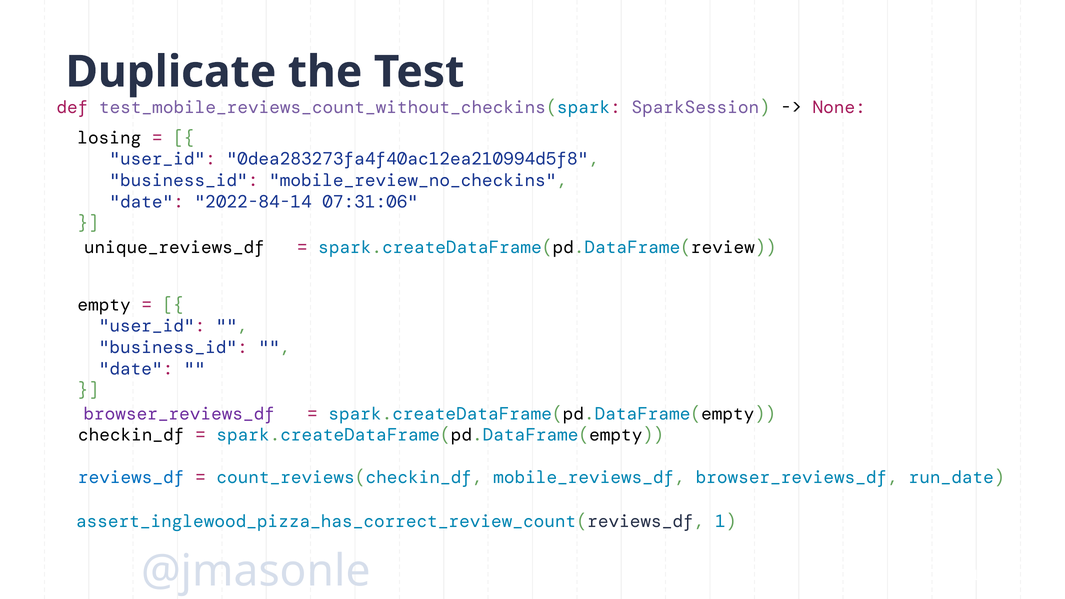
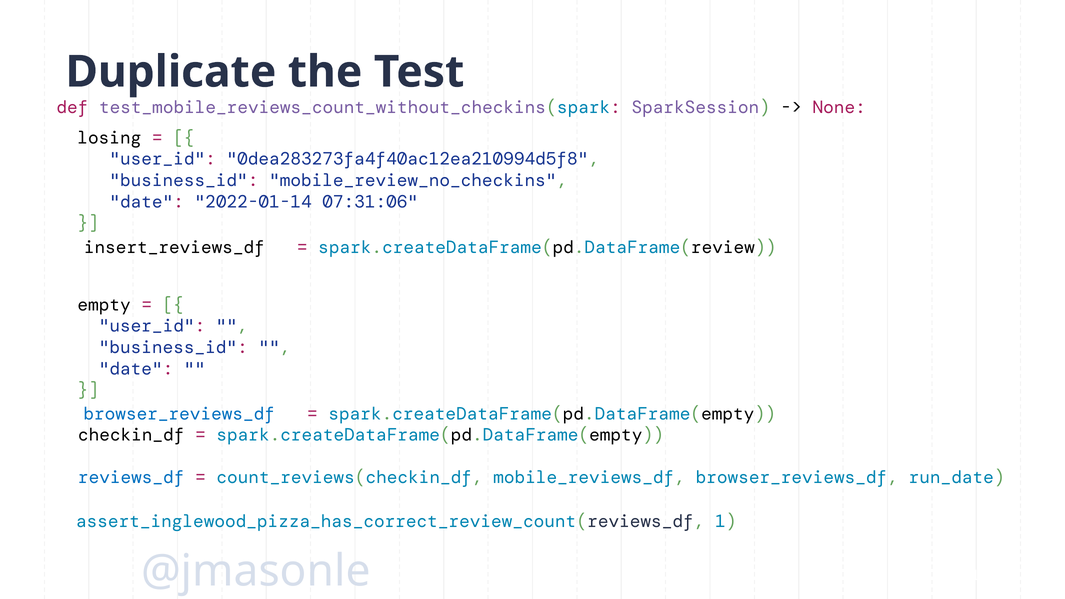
2022-84-14: 2022-84-14 -> 2022-01-14
unique_reviews_df: unique_reviews_df -> insert_reviews_df
browser_reviews_df at (179, 414) colour: purple -> blue
